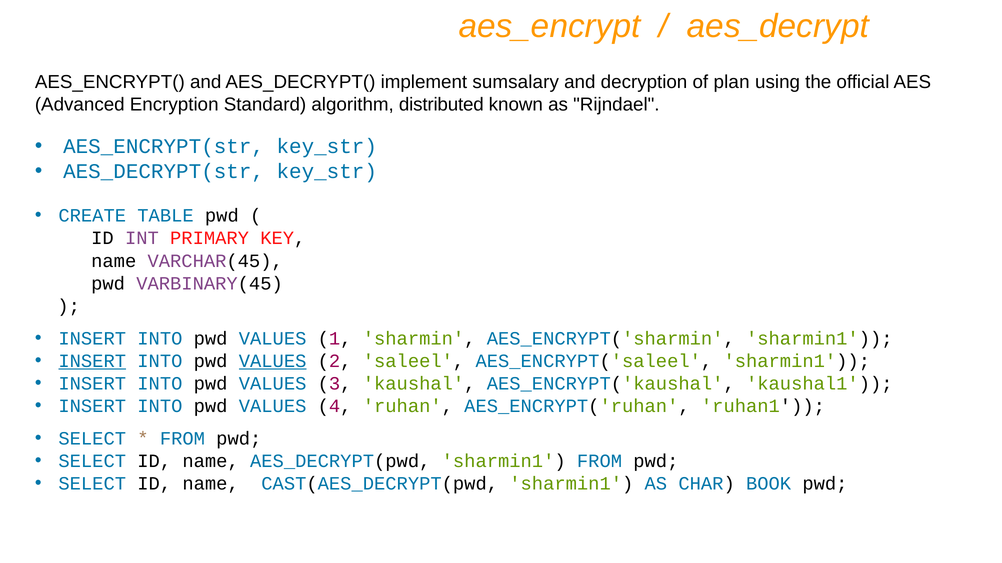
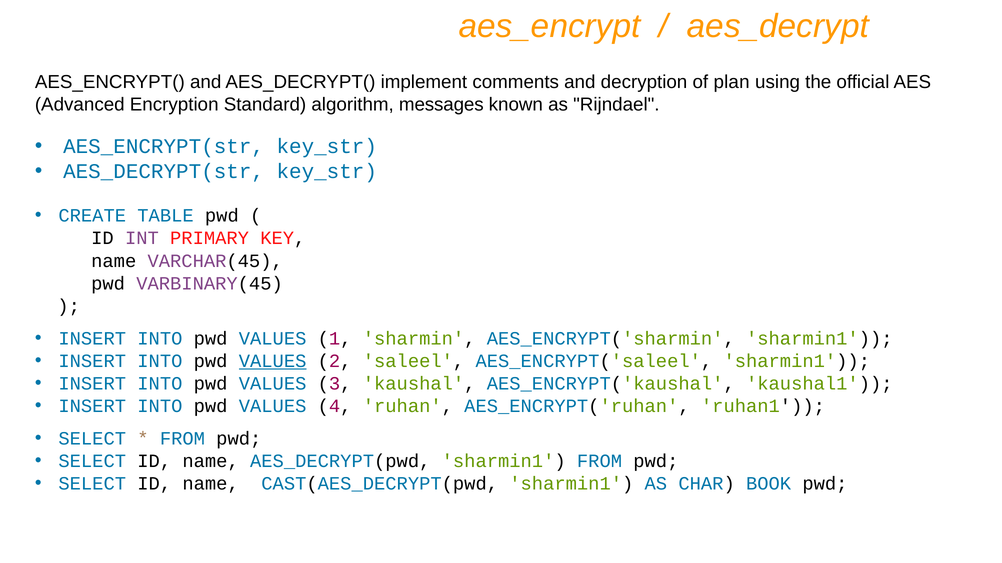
sumsalary: sumsalary -> comments
distributed: distributed -> messages
INSERT at (92, 361) underline: present -> none
